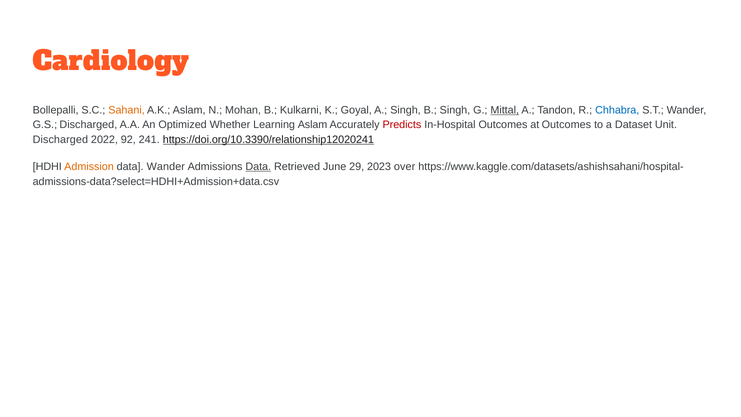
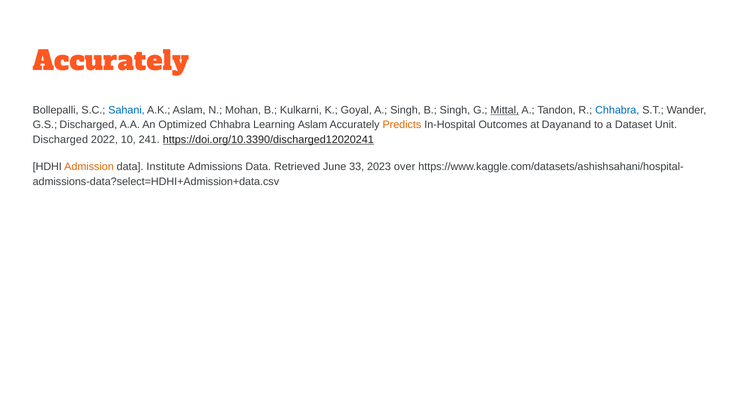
Cardiology at (111, 61): Cardiology -> Accurately
Sahani colour: orange -> blue
Optimized Whether: Whether -> Chhabra
Predicts colour: red -> orange
at Outcomes: Outcomes -> Dayanand
92: 92 -> 10
https://doi.org/10.3390/relationship12020241: https://doi.org/10.3390/relationship12020241 -> https://doi.org/10.3390/discharged12020241
data Wander: Wander -> Institute
Data at (258, 167) underline: present -> none
29: 29 -> 33
